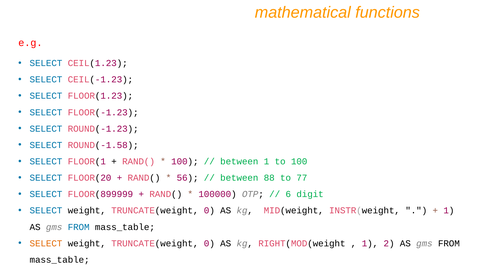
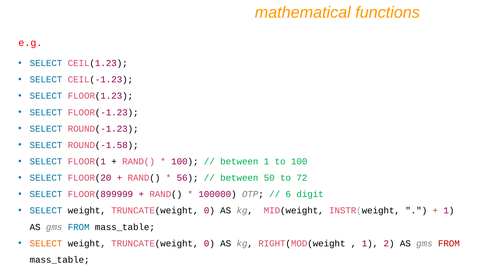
88: 88 -> 50
77: 77 -> 72
FROM at (449, 243) colour: black -> red
